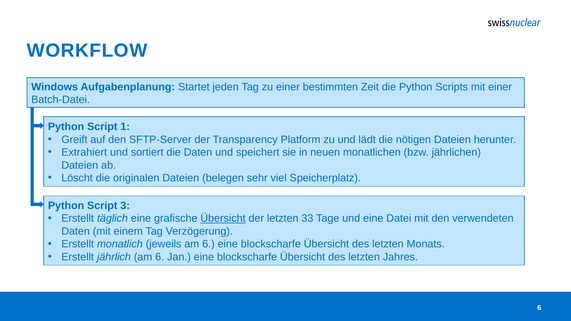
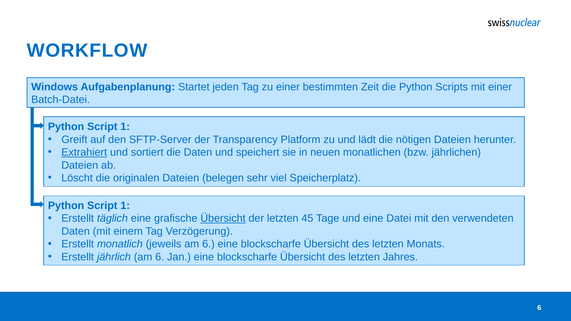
Extrahiert underline: none -> present
3 at (125, 206): 3 -> 1
33: 33 -> 45
